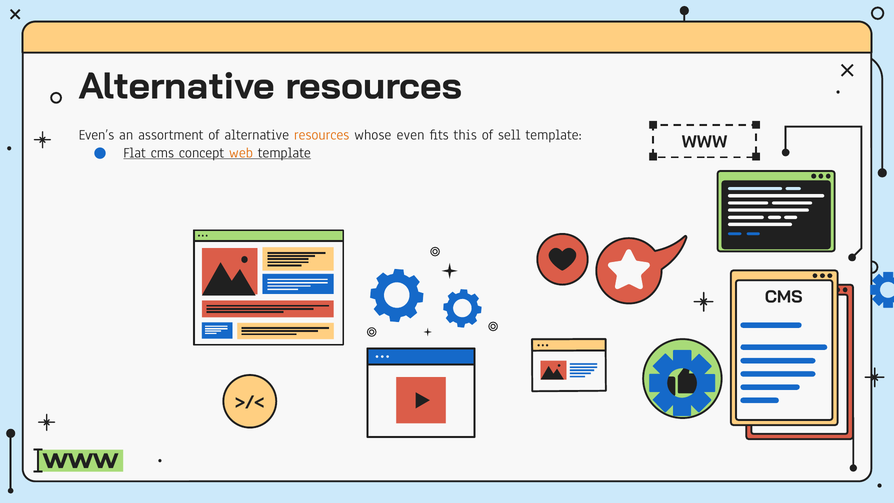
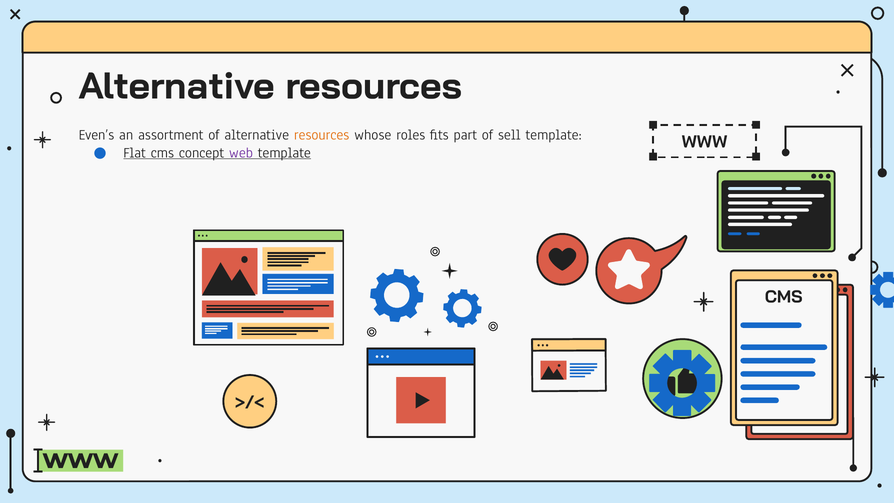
even: even -> roles
this: this -> part
web colour: orange -> purple
